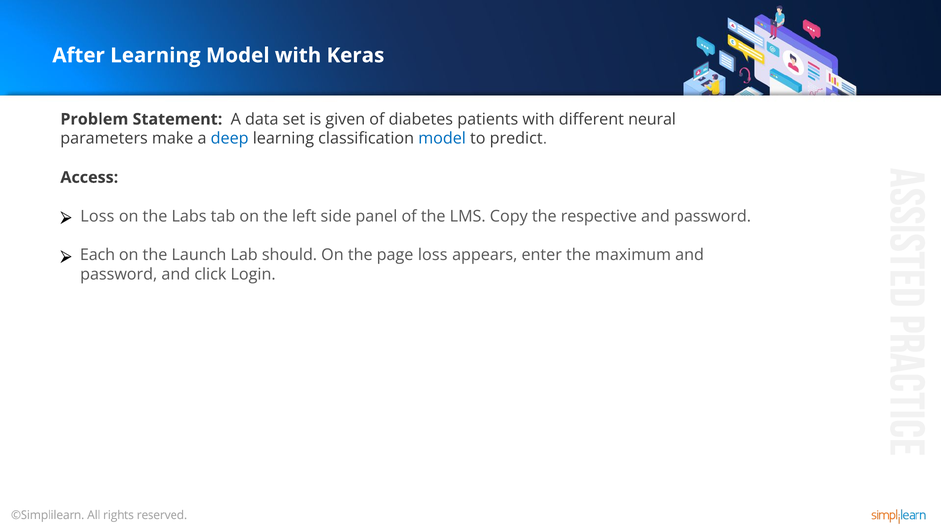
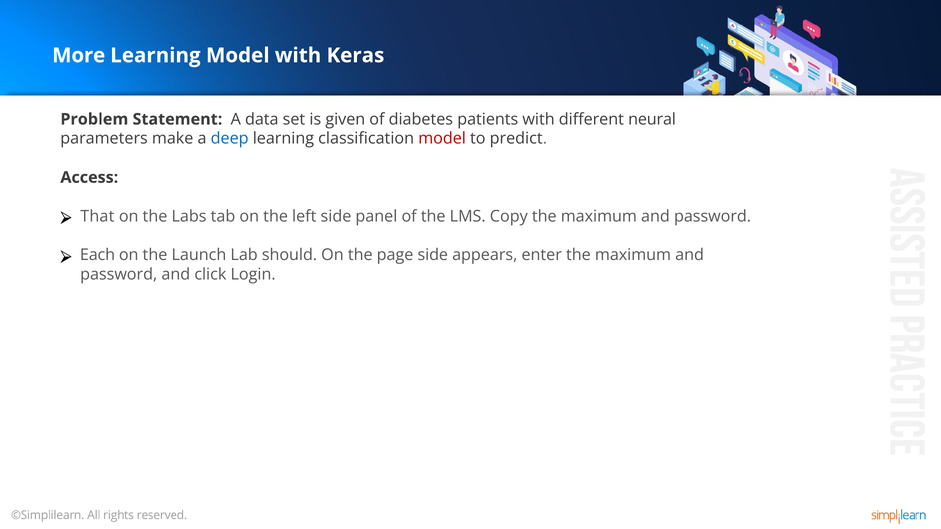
After: After -> More
model at (442, 139) colour: blue -> red
Loss at (97, 216): Loss -> That
Copy the respective: respective -> maximum
page loss: loss -> side
